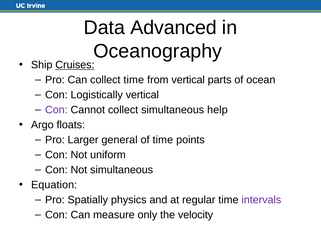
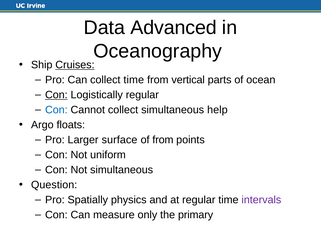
Con at (56, 95) underline: none -> present
Logistically vertical: vertical -> regular
Con at (56, 110) colour: purple -> blue
general: general -> surface
of time: time -> from
Equation: Equation -> Question
velocity: velocity -> primary
